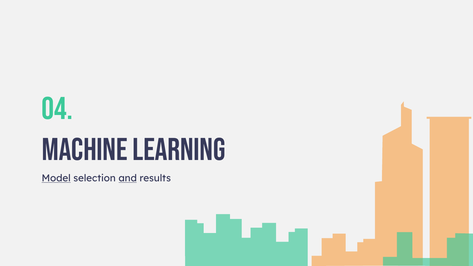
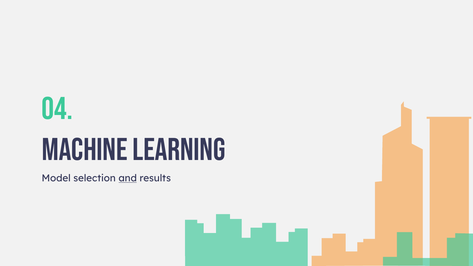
Model underline: present -> none
